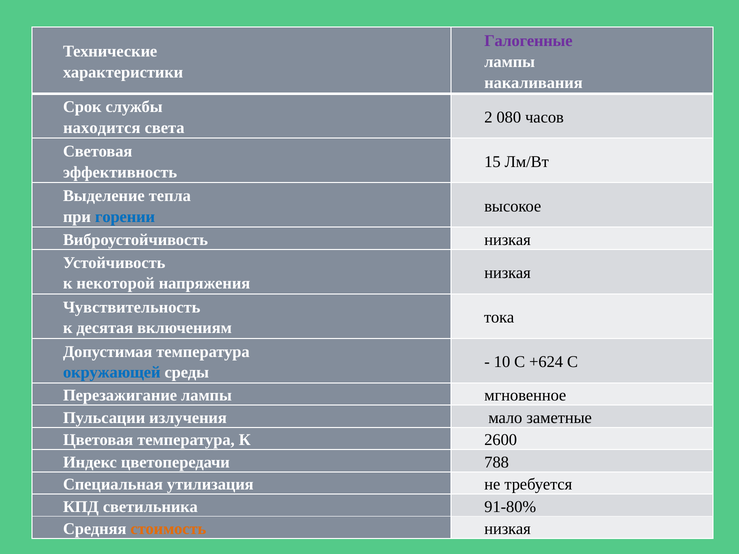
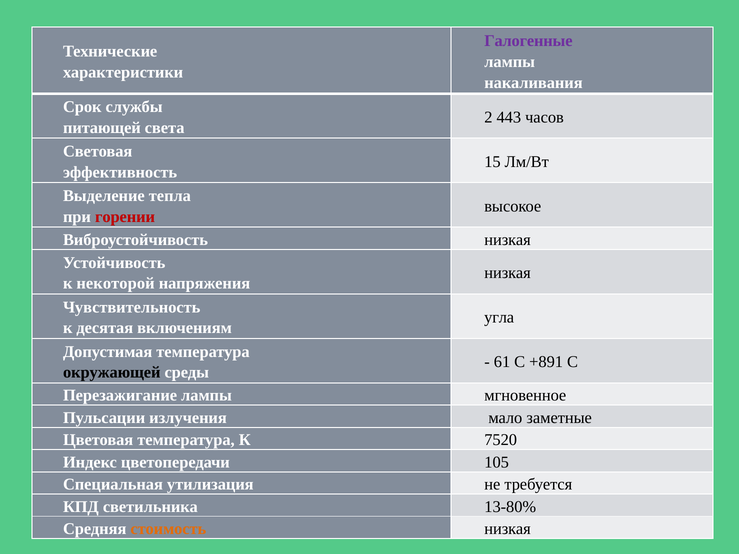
080: 080 -> 443
находится: находится -> питающей
горении colour: blue -> red
тока: тока -> угла
10: 10 -> 61
+624: +624 -> +891
окружающей colour: blue -> black
2600: 2600 -> 7520
788: 788 -> 105
91-80%: 91-80% -> 13-80%
